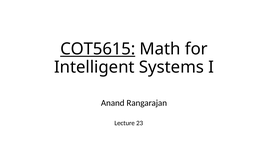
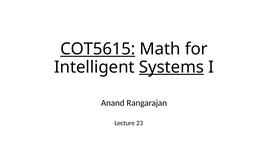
Systems underline: none -> present
